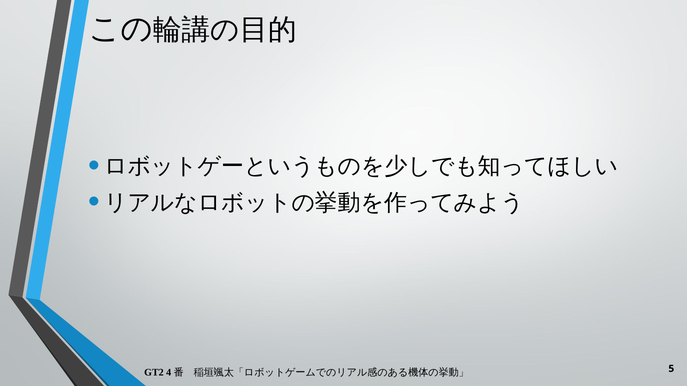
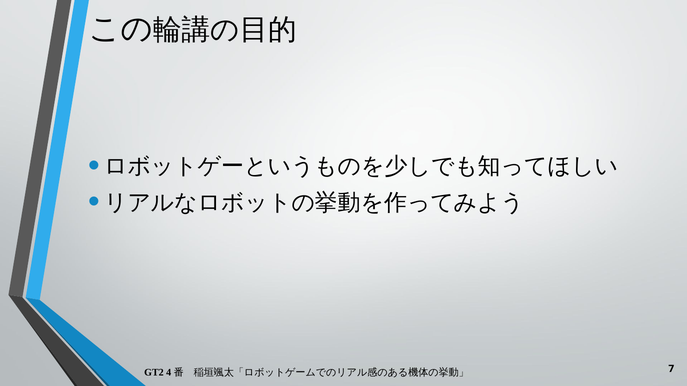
5: 5 -> 7
